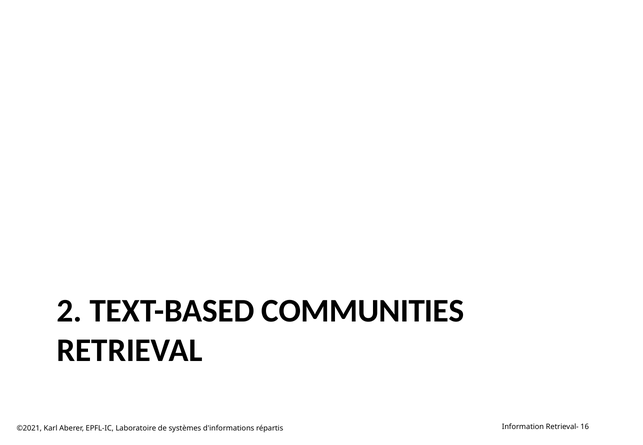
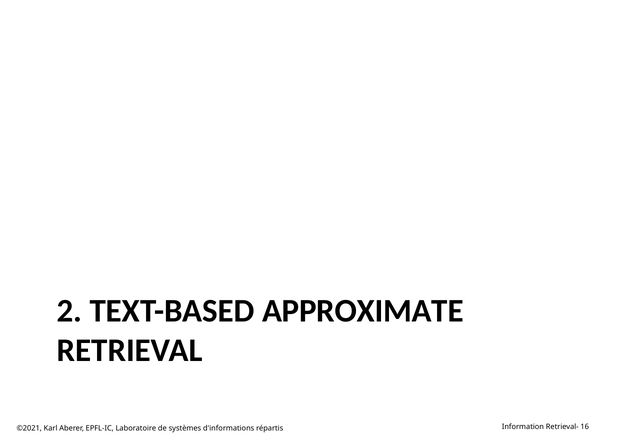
COMMUNITIES: COMMUNITIES -> APPROXIMATE
